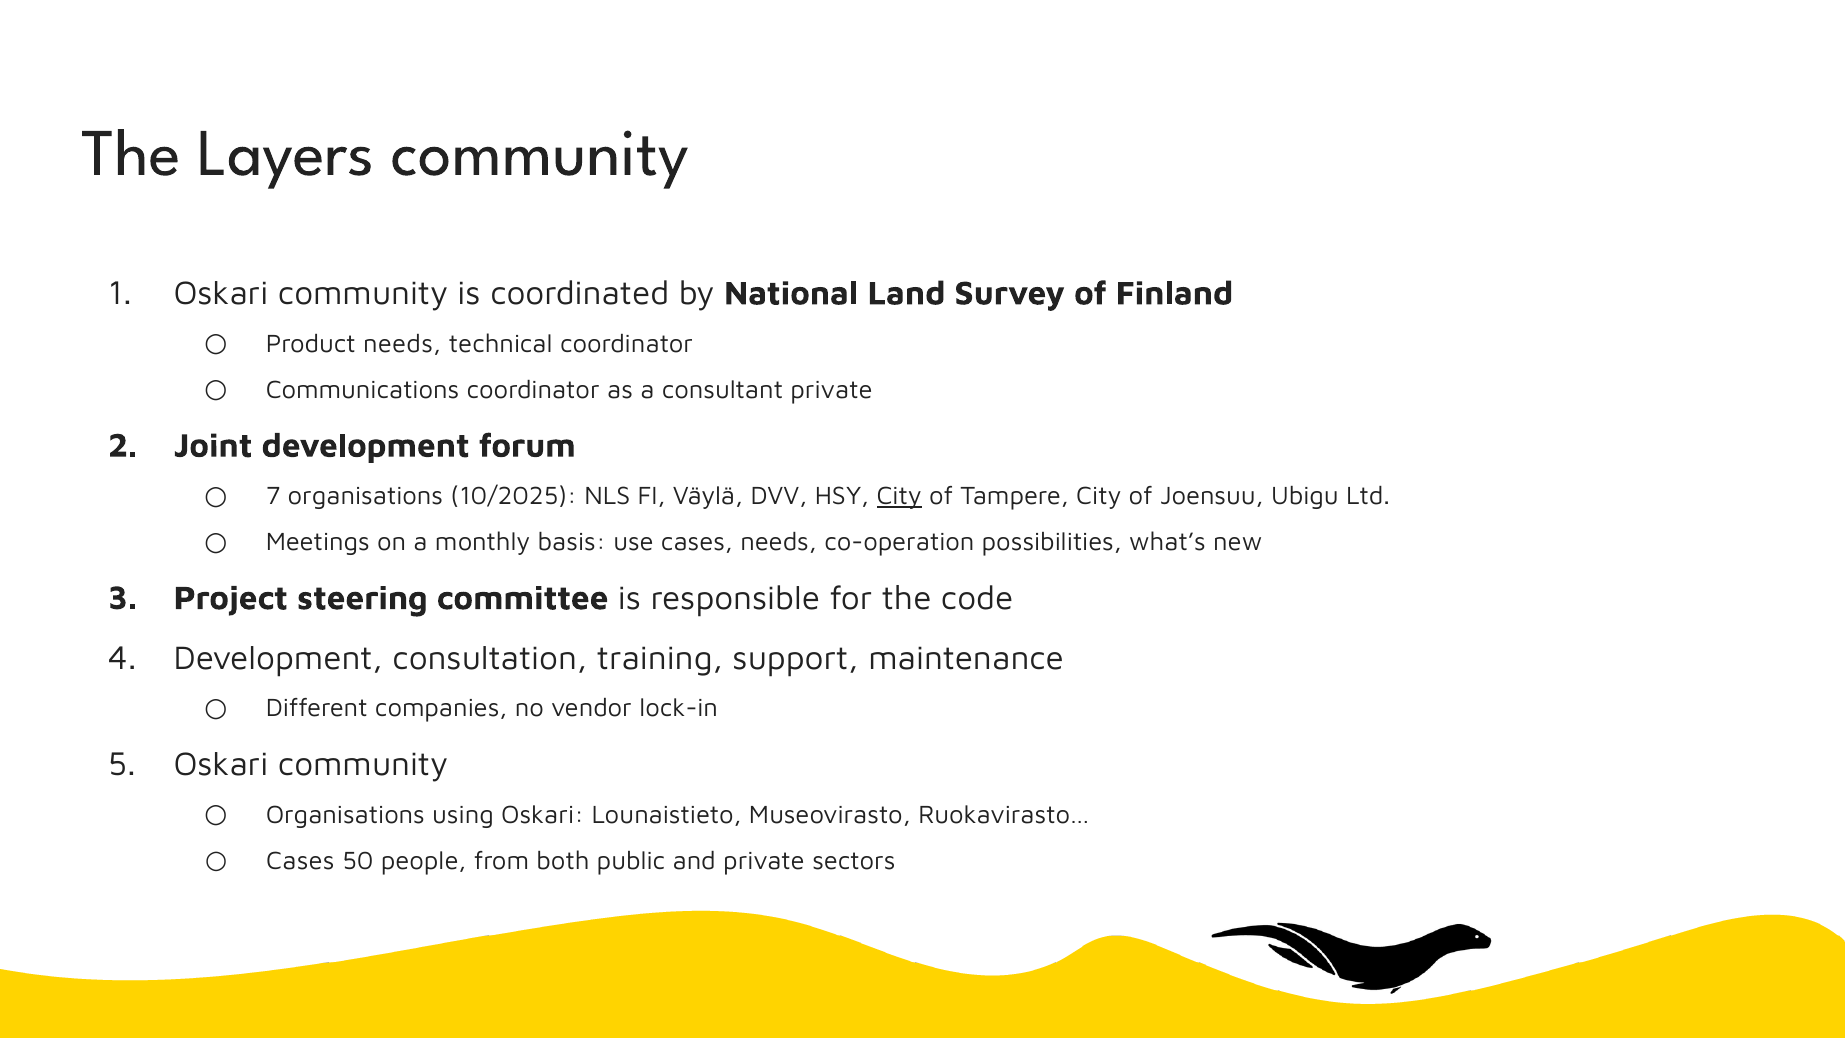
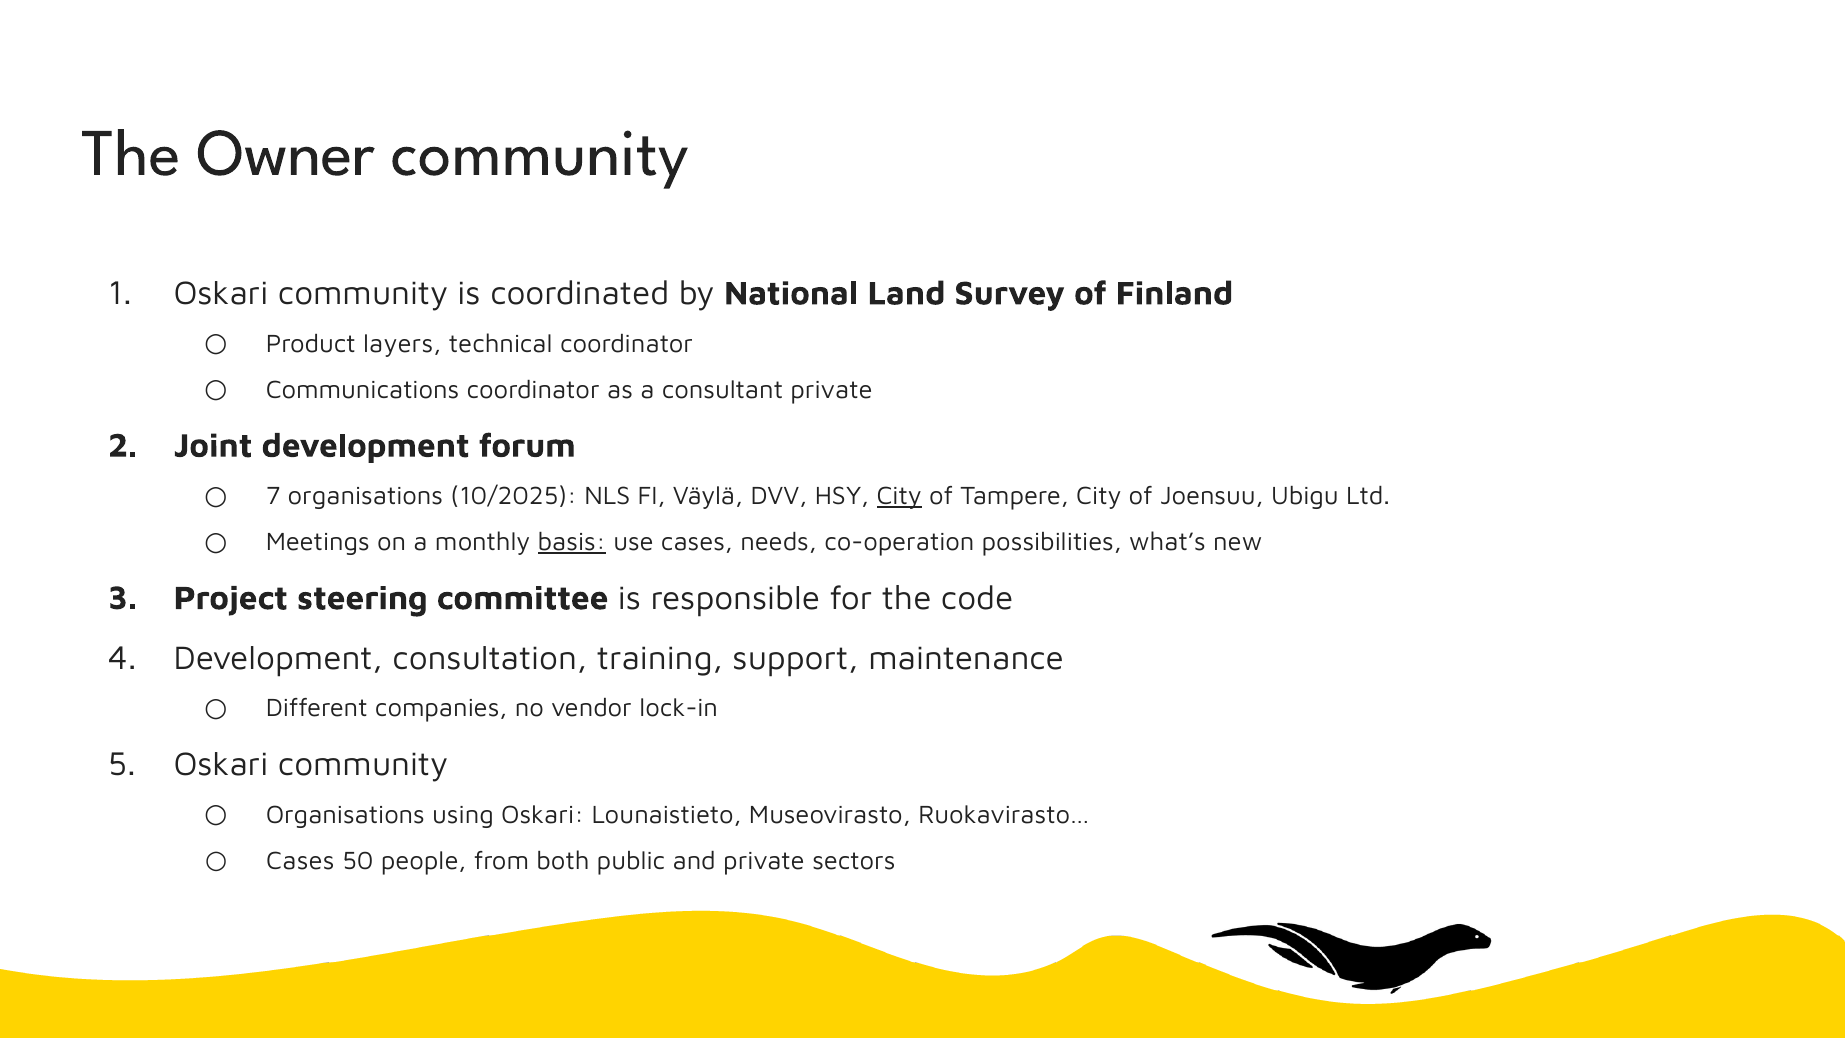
Layers: Layers -> Owner
Product needs: needs -> layers
basis underline: none -> present
